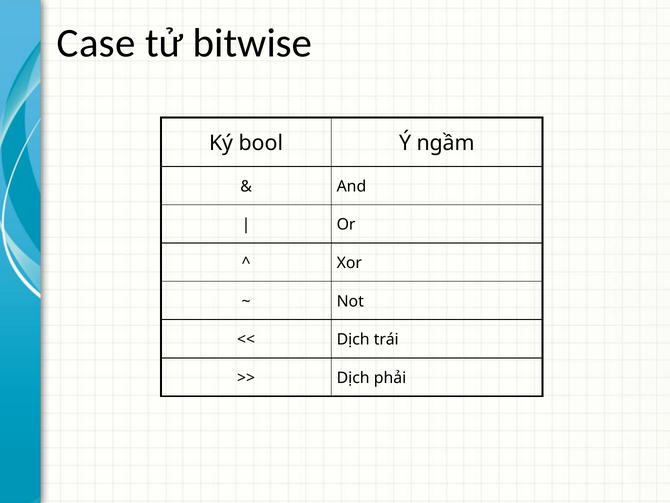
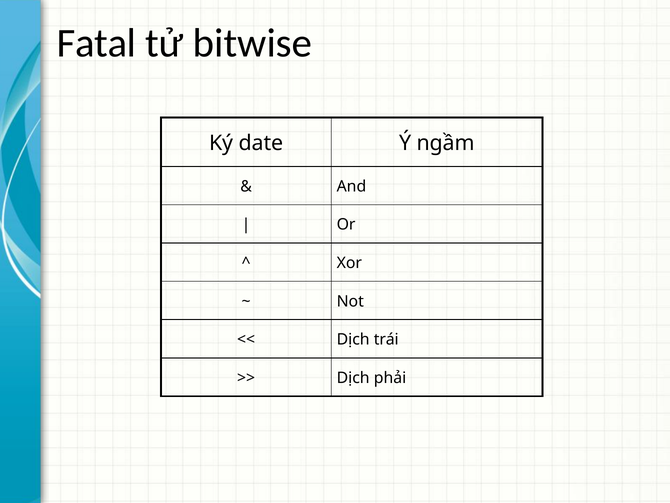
Case: Case -> Fatal
bool: bool -> date
